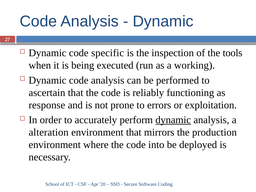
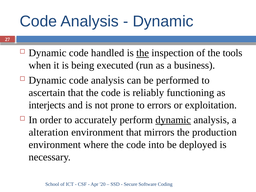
specific: specific -> handled
the at (143, 53) underline: none -> present
working: working -> business
response: response -> interjects
